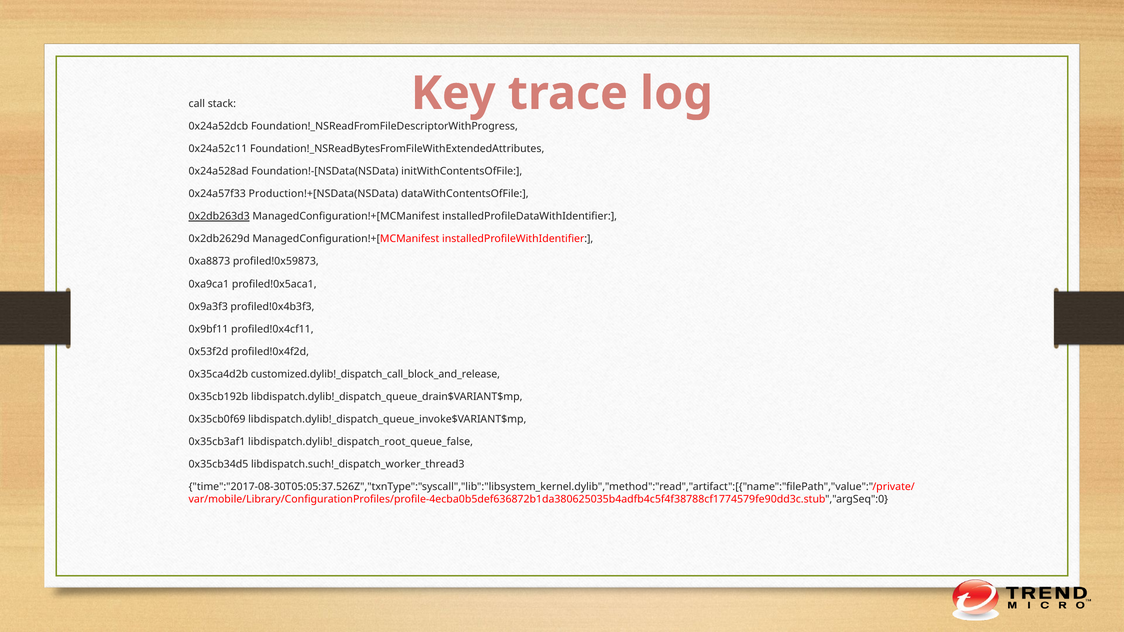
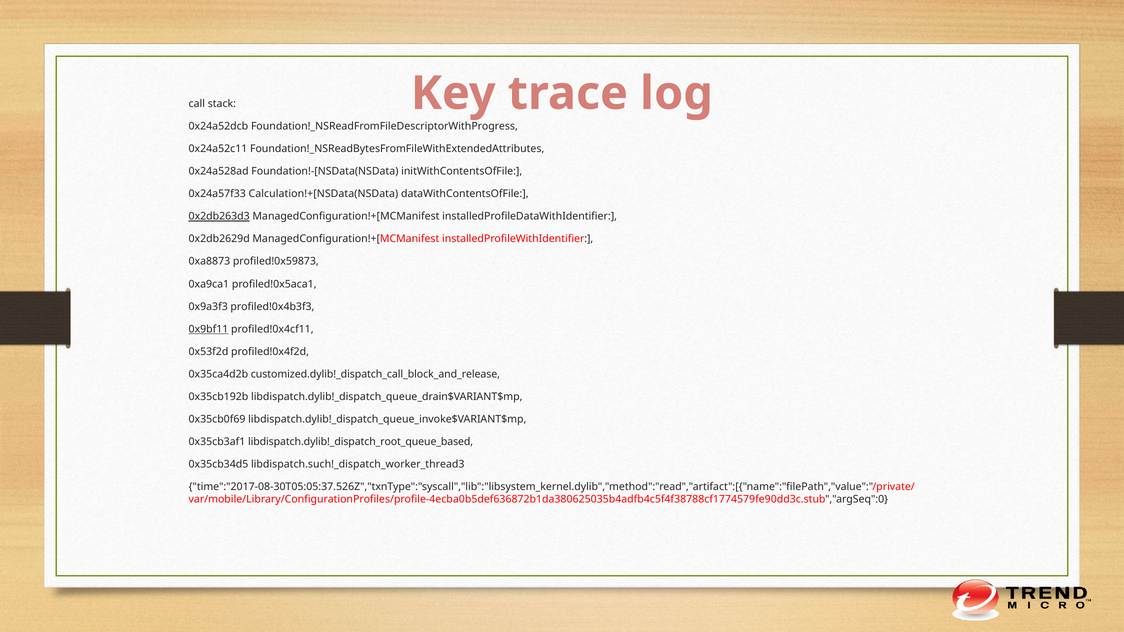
Production!+[NSData(NSData: Production!+[NSData(NSData -> Calculation!+[NSData(NSData
0x9bf11 underline: none -> present
libdispatch.dylib!_dispatch_root_queue_false: libdispatch.dylib!_dispatch_root_queue_false -> libdispatch.dylib!_dispatch_root_queue_based
